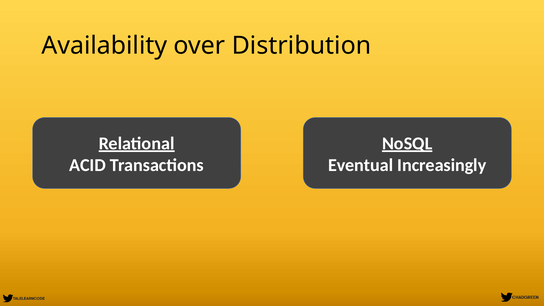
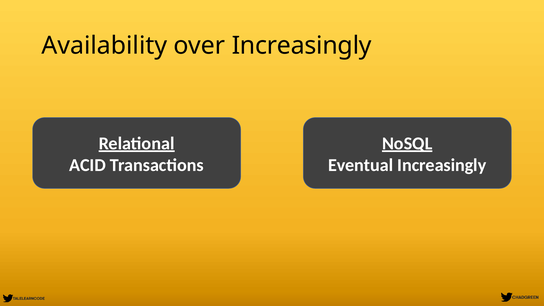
over Distribution: Distribution -> Increasingly
